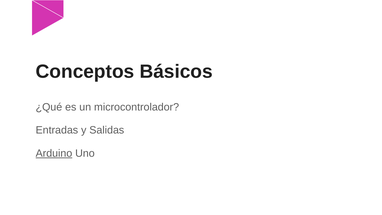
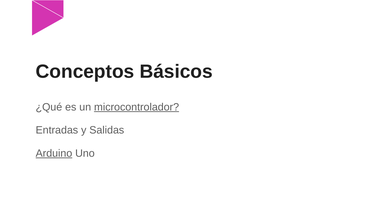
microcontrolador underline: none -> present
